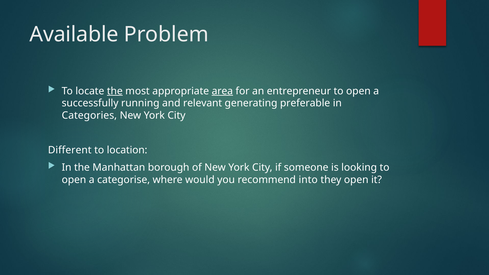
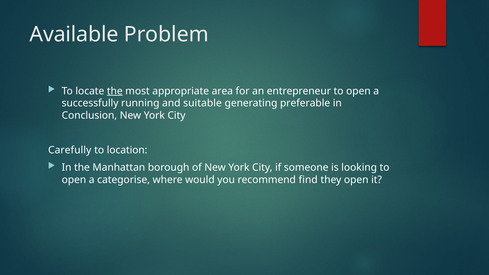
area underline: present -> none
relevant: relevant -> suitable
Categories: Categories -> Conclusion
Different: Different -> Carefully
into: into -> find
